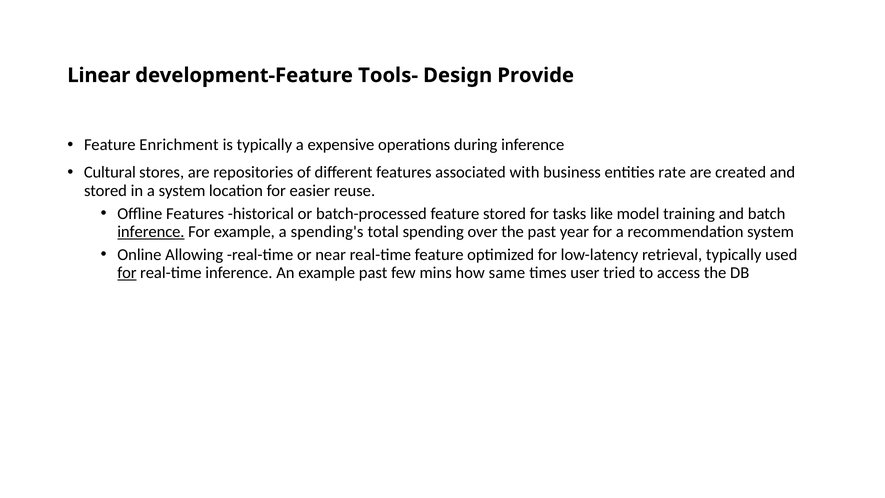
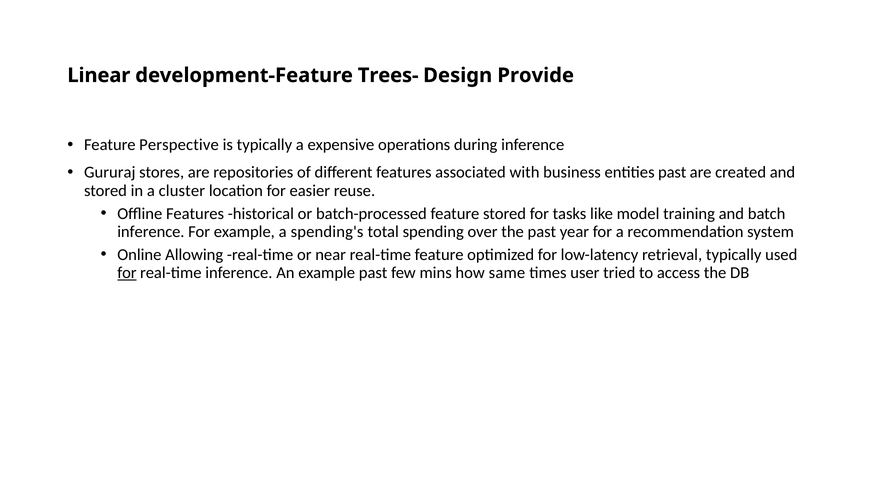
Tools-: Tools- -> Trees-
Enrichment: Enrichment -> Perspective
Cultural: Cultural -> Gururaj
entities rate: rate -> past
a system: system -> cluster
inference at (151, 232) underline: present -> none
